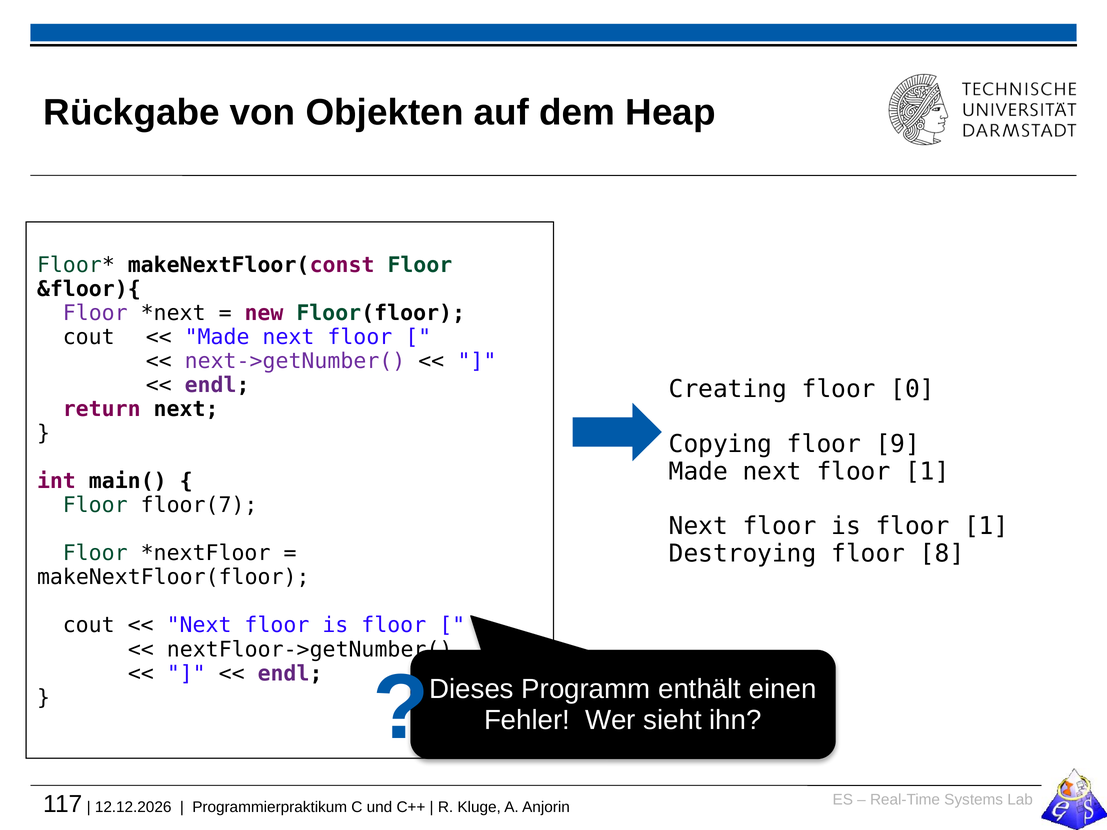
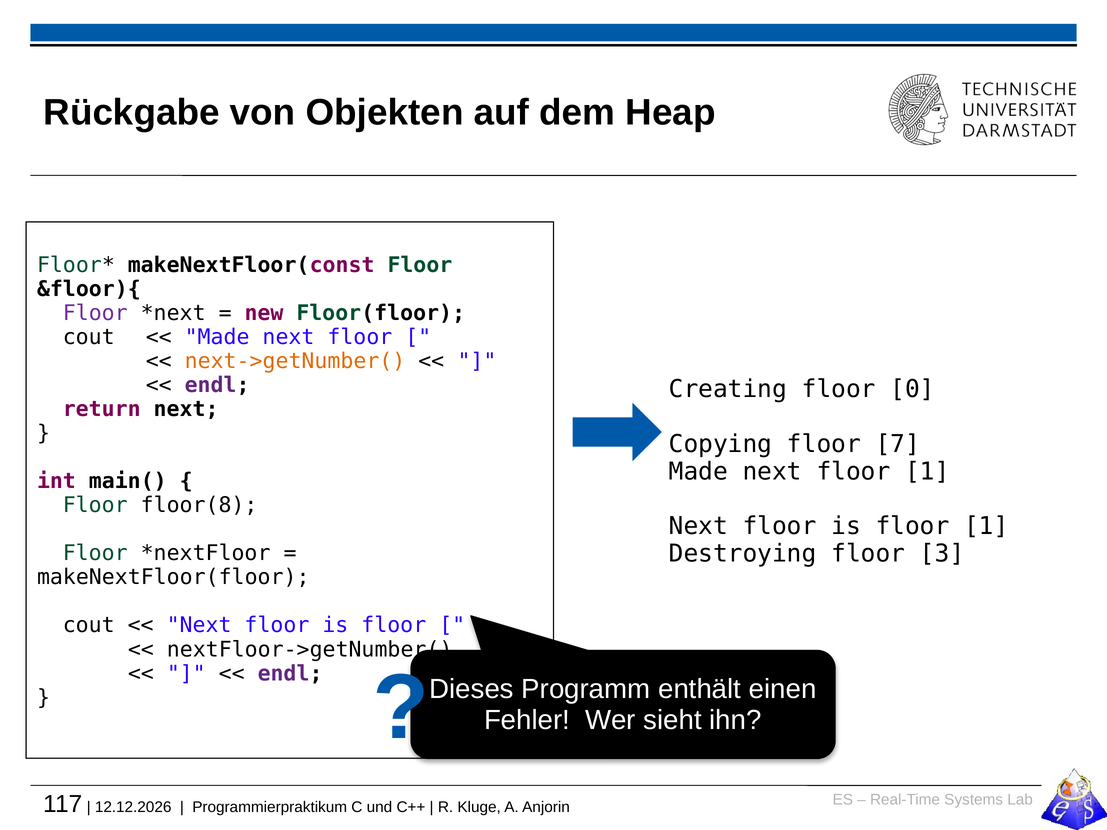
next->getNumber( colour: purple -> orange
9: 9 -> 7
floor(7: floor(7 -> floor(8
8: 8 -> 3
